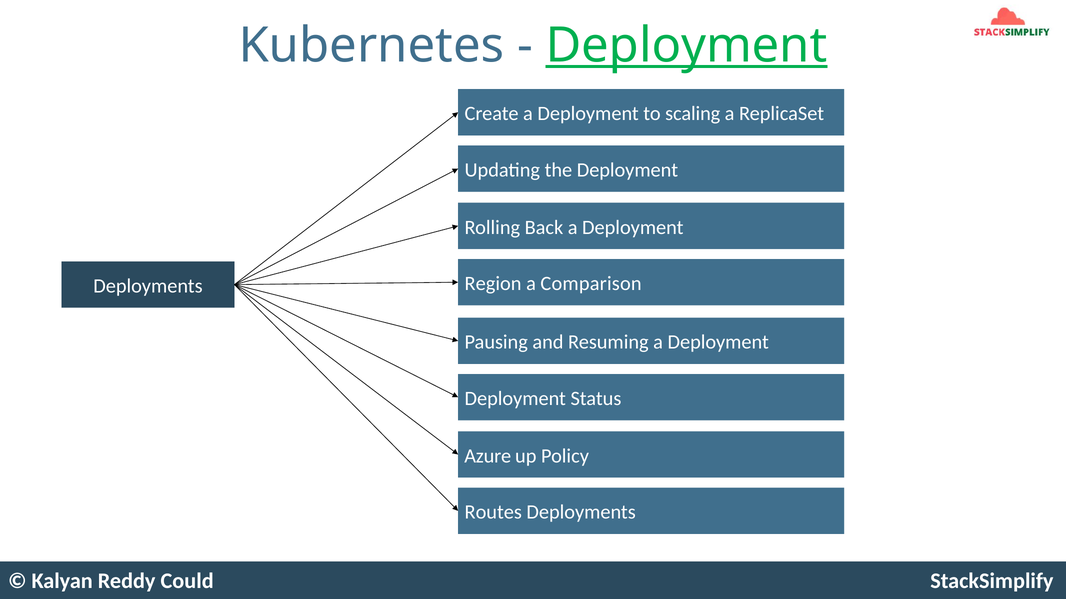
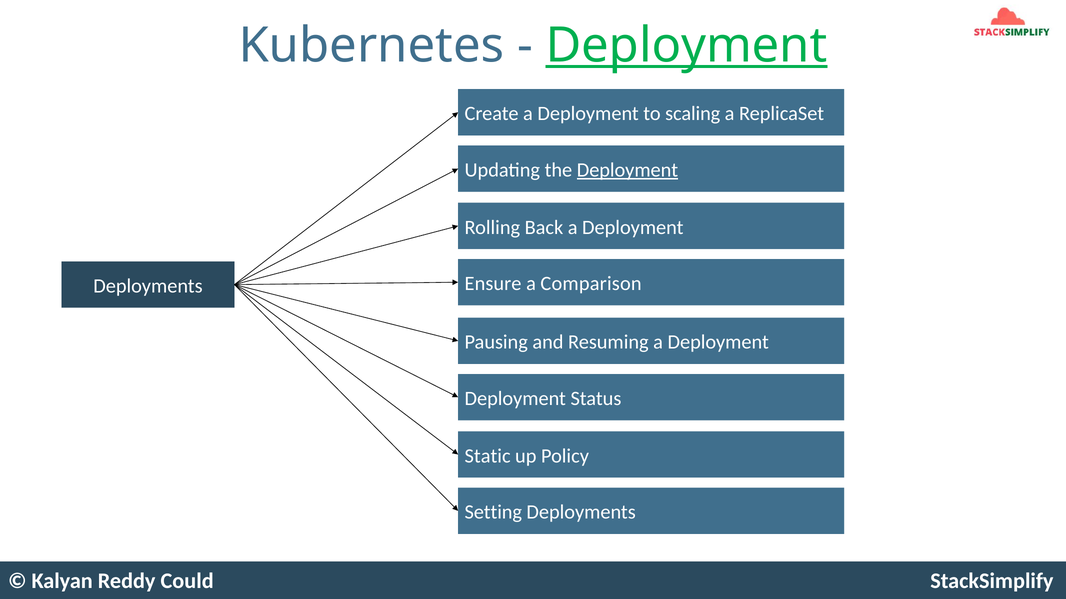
Deployment at (627, 170) underline: none -> present
Region: Region -> Ensure
Azure: Azure -> Static
Routes: Routes -> Setting
